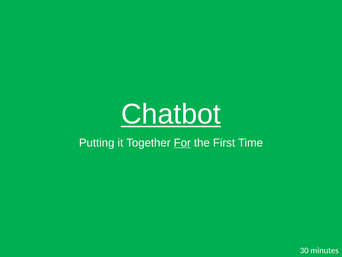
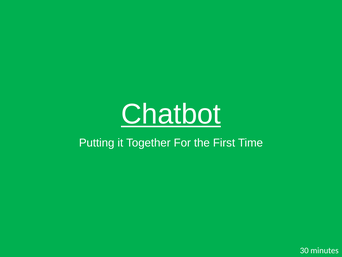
For underline: present -> none
